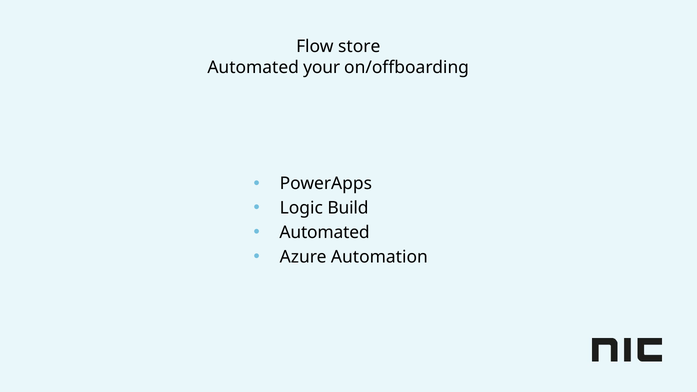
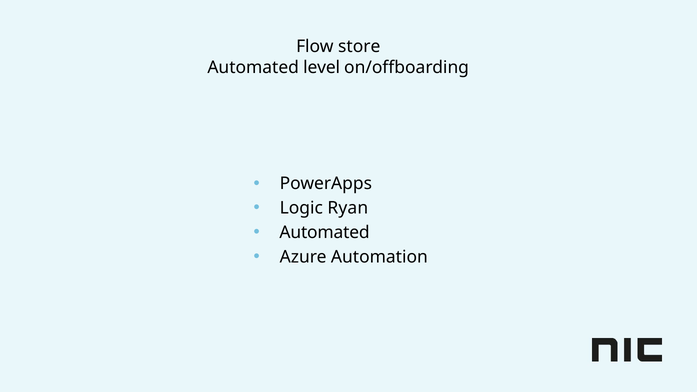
your: your -> level
Build: Build -> Ryan
